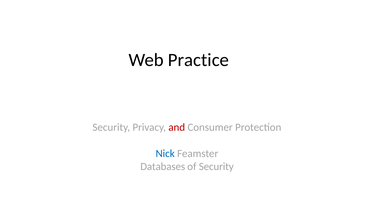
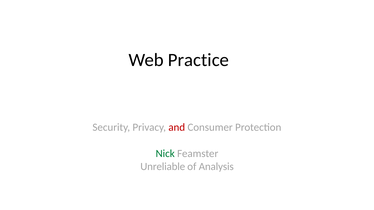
Nick colour: blue -> green
Databases: Databases -> Unreliable
of Security: Security -> Analysis
